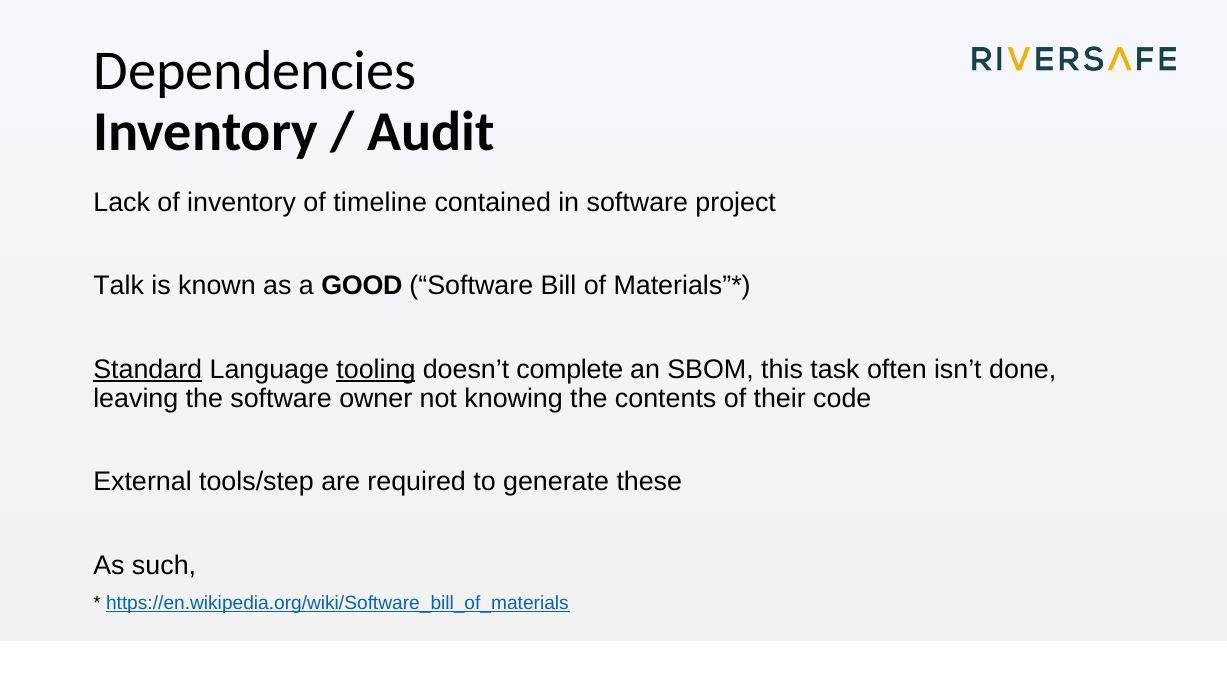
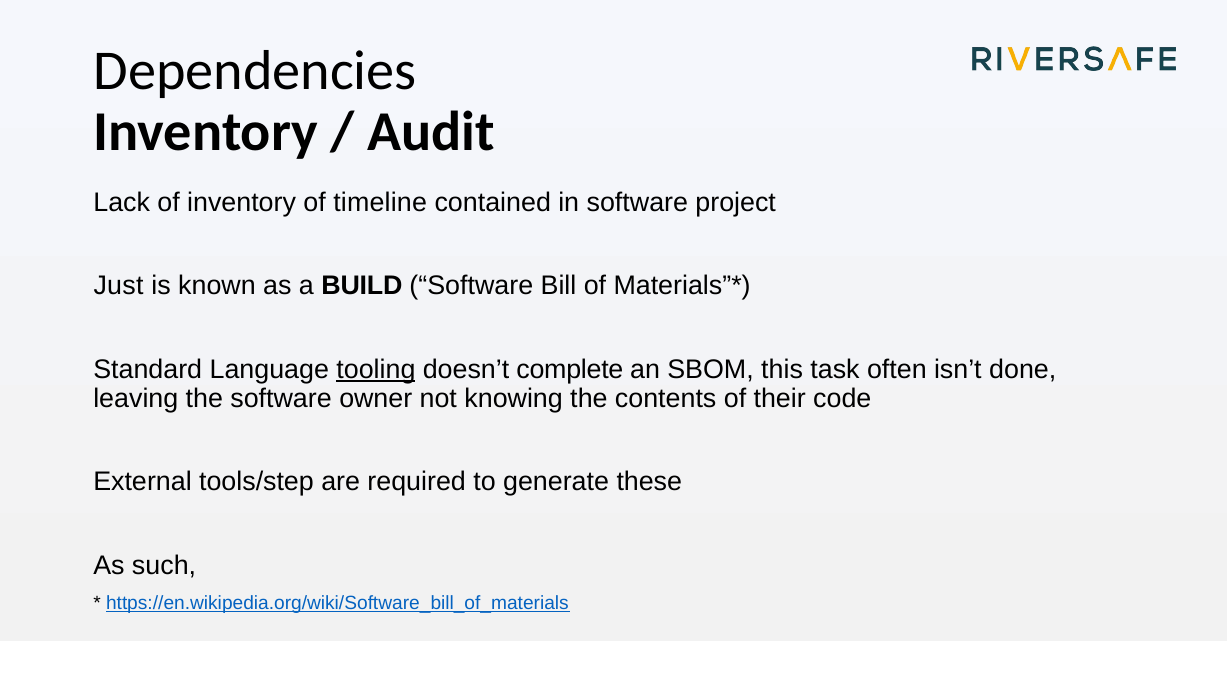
Talk: Talk -> Just
GOOD: GOOD -> BUILD
Standard underline: present -> none
